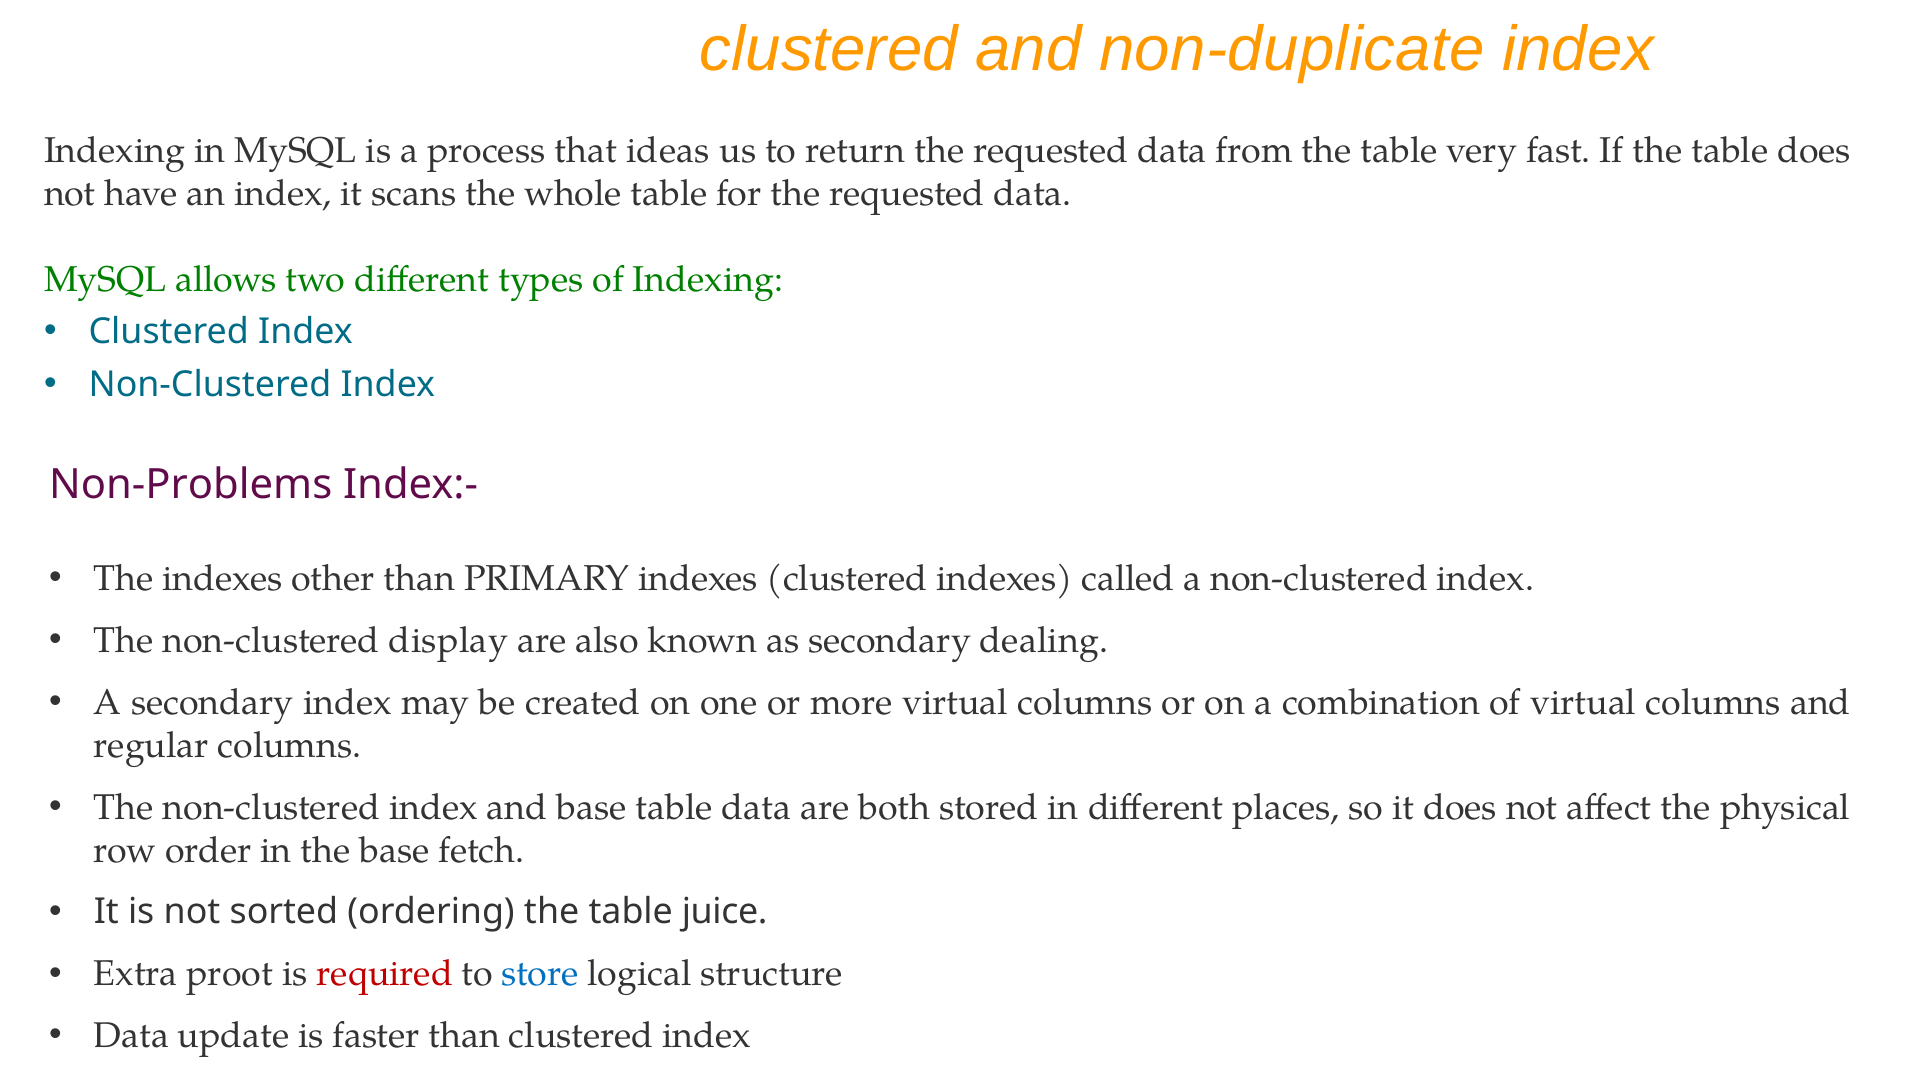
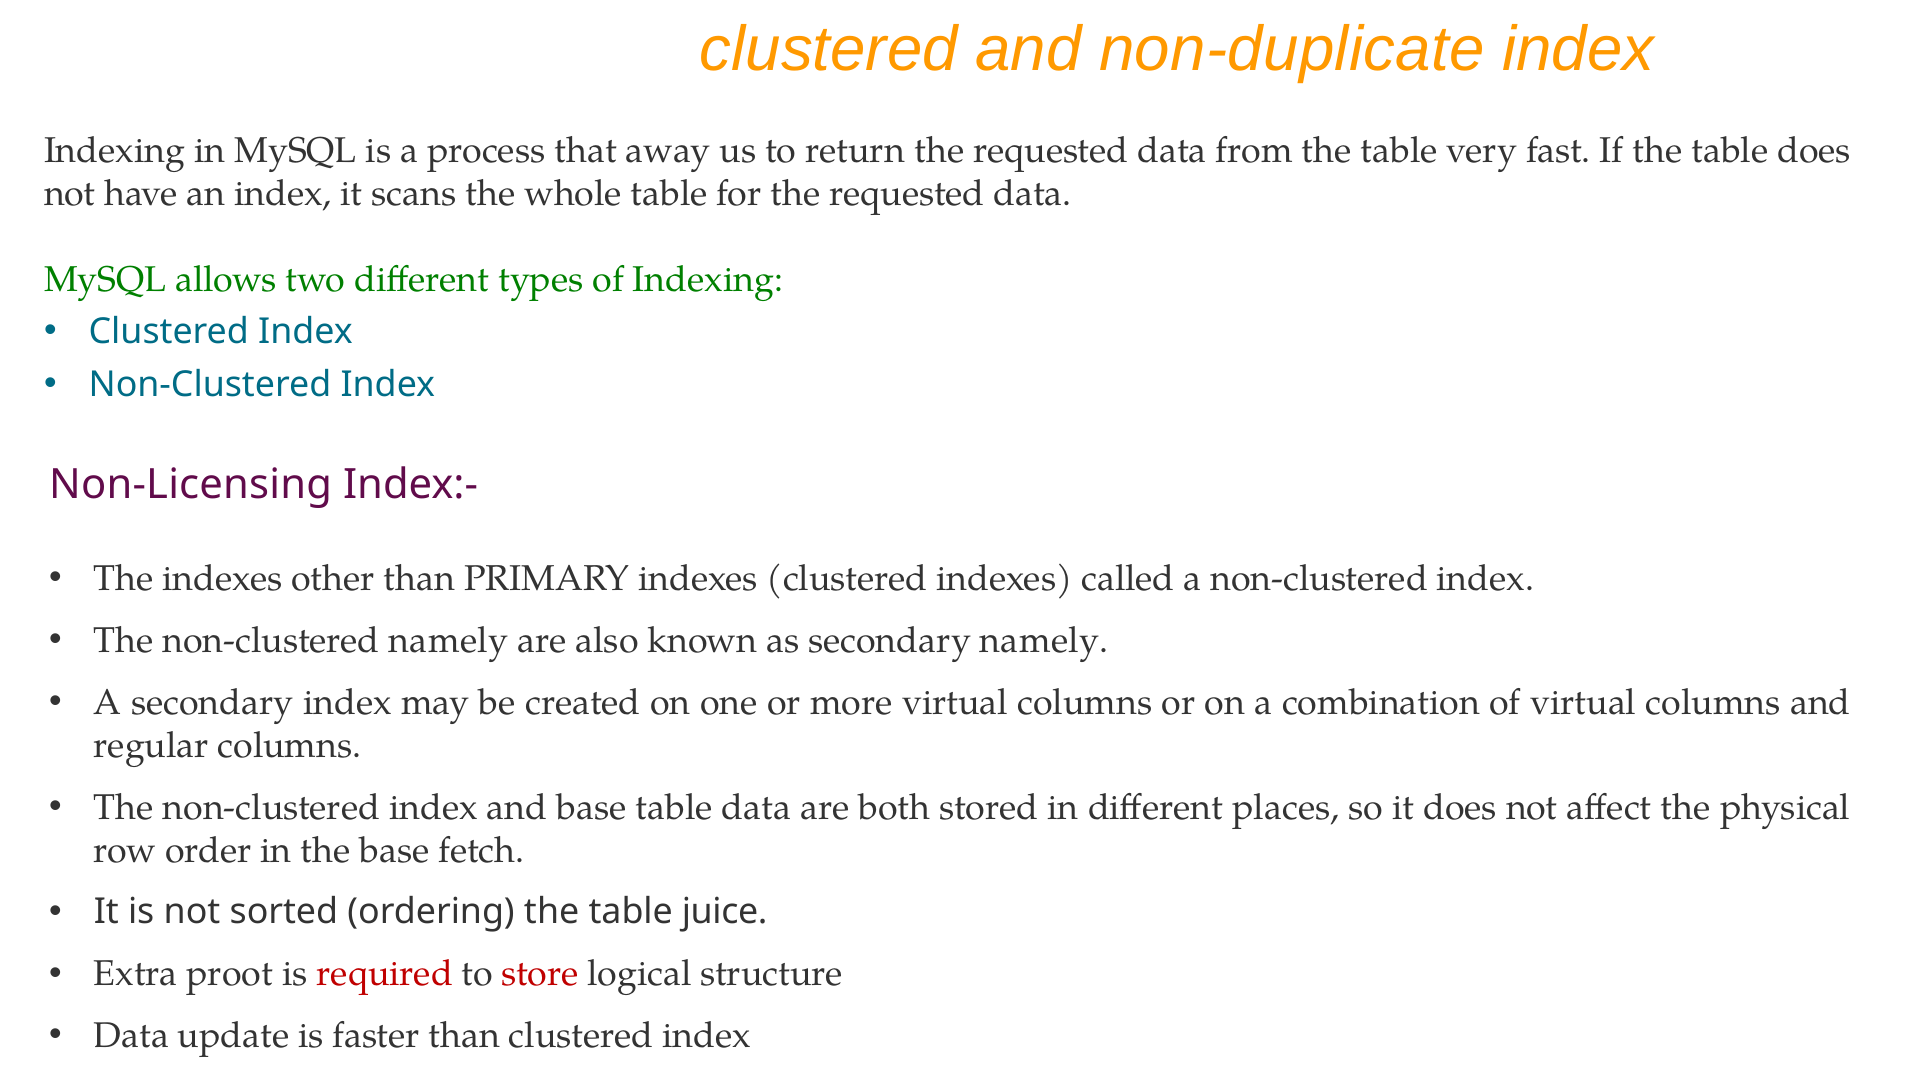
ideas: ideas -> away
Non-Problems: Non-Problems -> Non-Licensing
non-clustered display: display -> namely
secondary dealing: dealing -> namely
store colour: blue -> red
